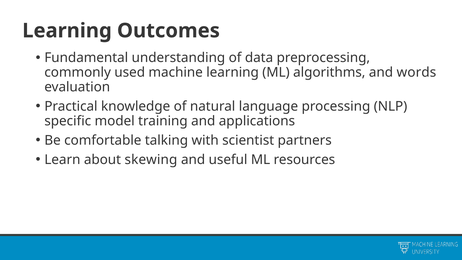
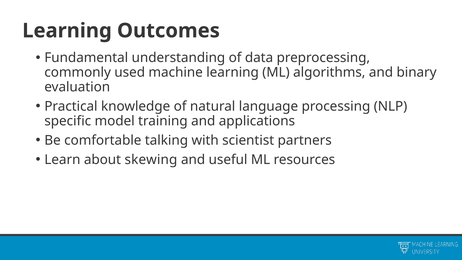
words: words -> binary
